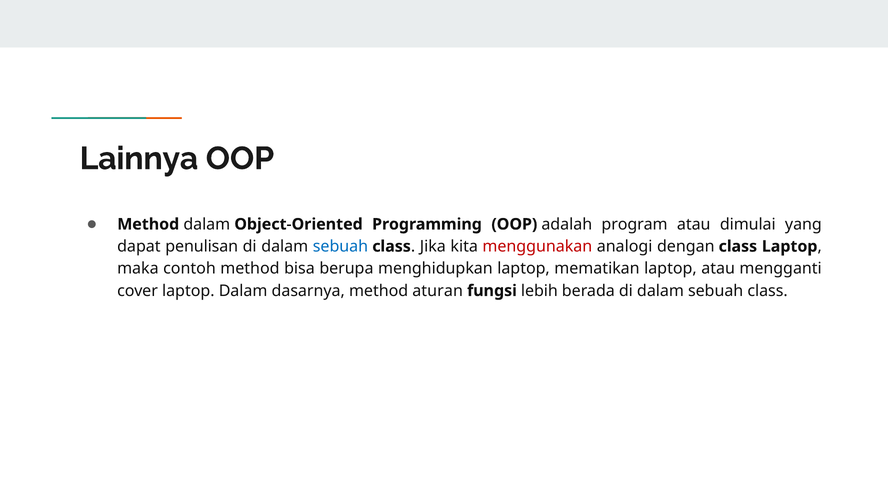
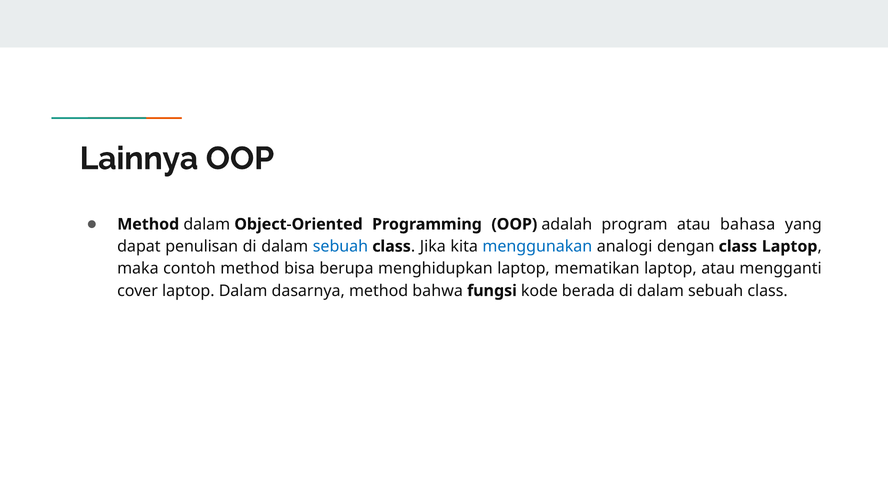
dimulai: dimulai -> bahasa
menggunakan colour: red -> blue
aturan: aturan -> bahwa
lebih: lebih -> kode
